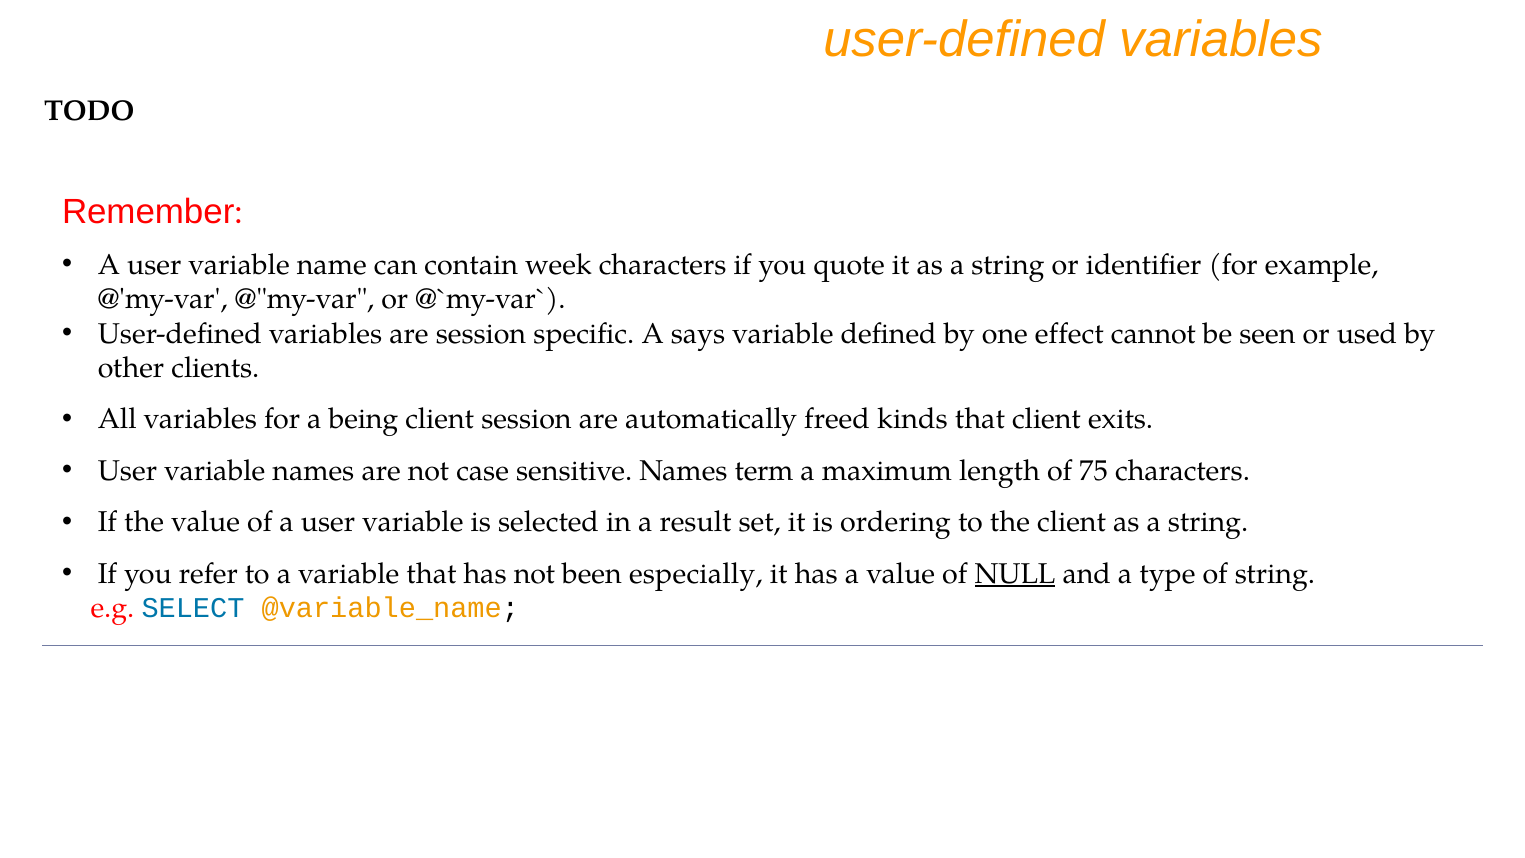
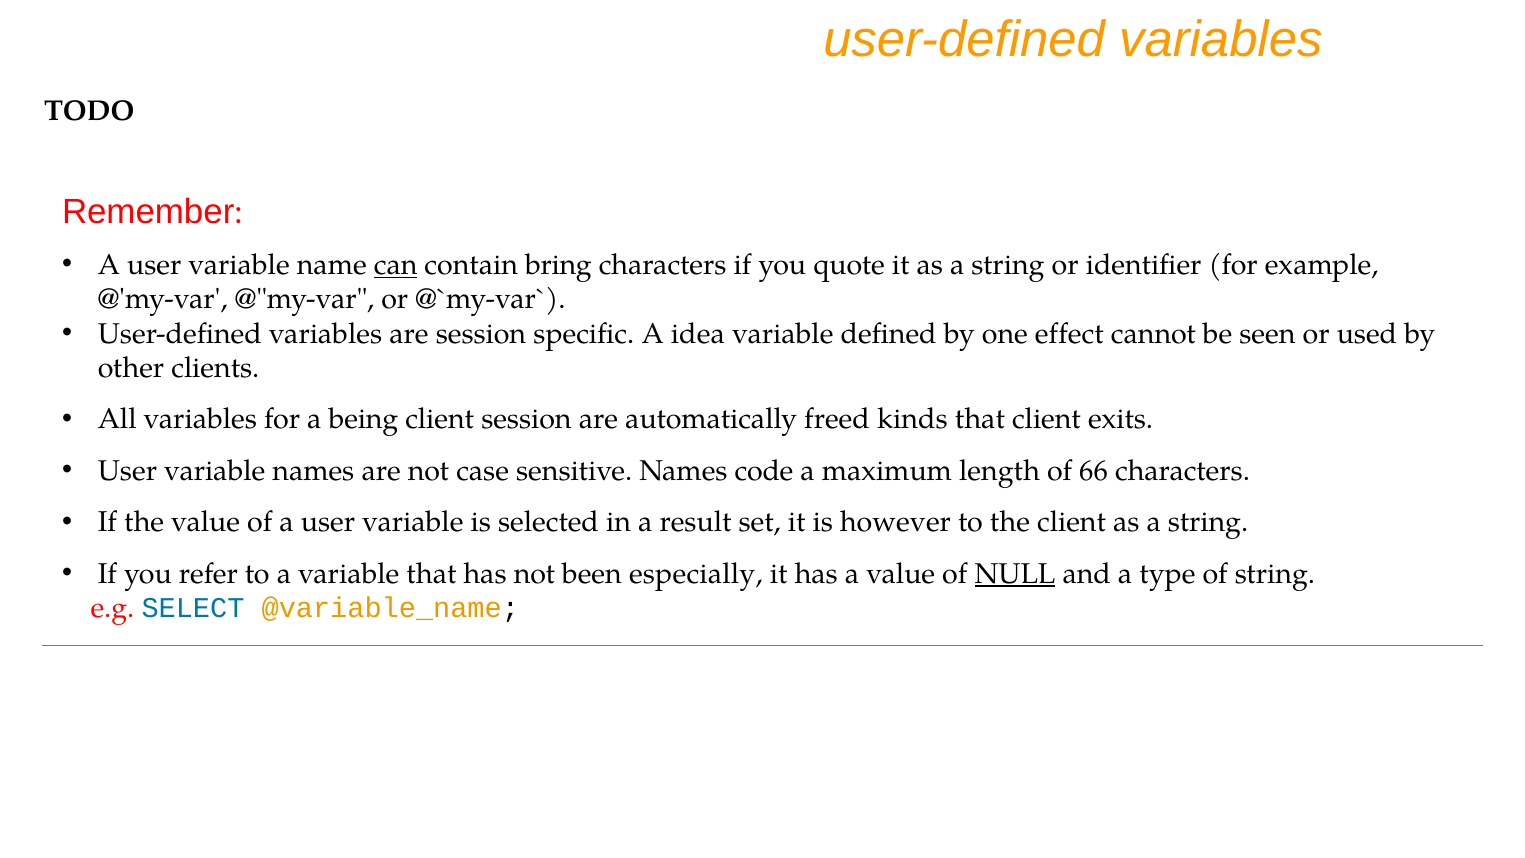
can underline: none -> present
week: week -> bring
says: says -> idea
term: term -> code
75: 75 -> 66
ordering: ordering -> however
